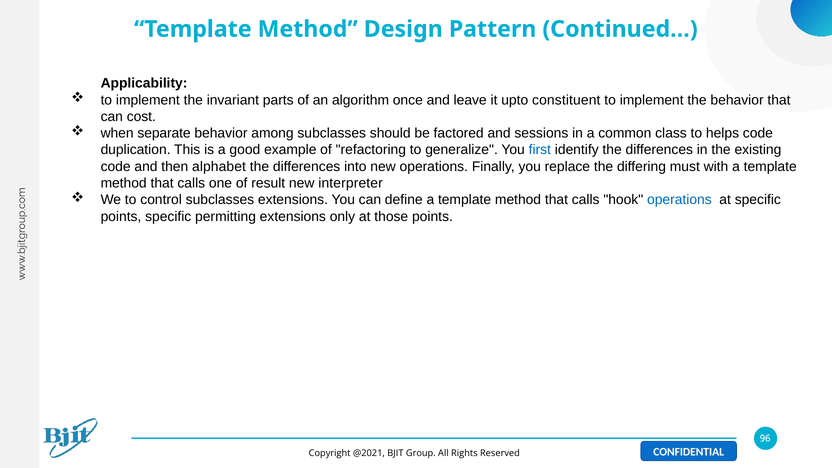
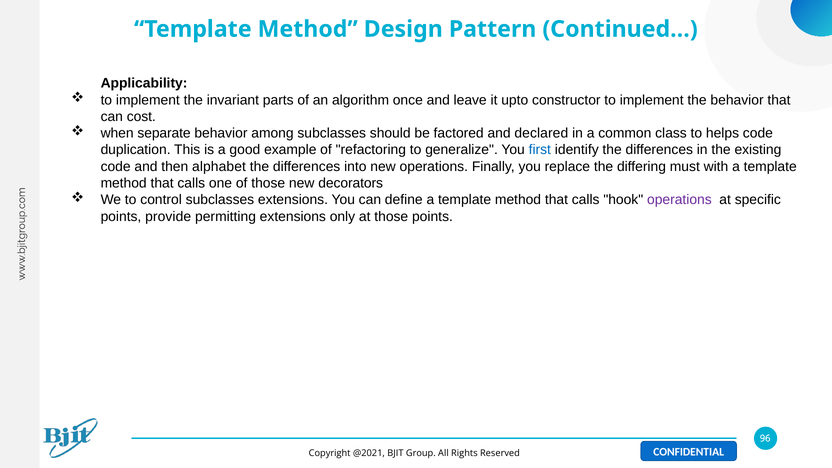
constituent: constituent -> constructor
sessions: sessions -> declared
of result: result -> those
interpreter: interpreter -> decorators
operations at (679, 200) colour: blue -> purple
points specific: specific -> provide
